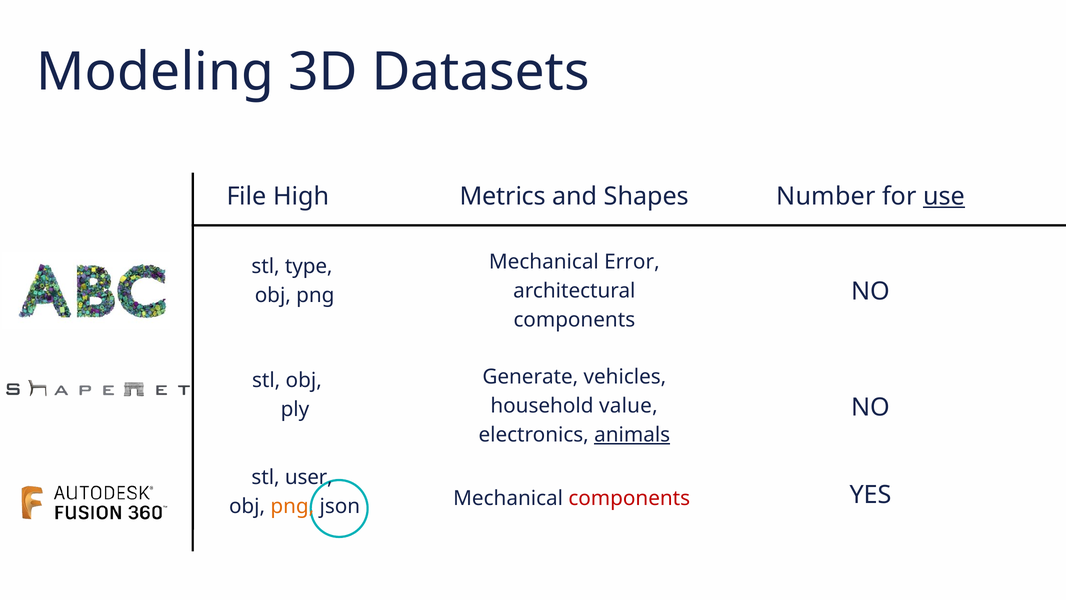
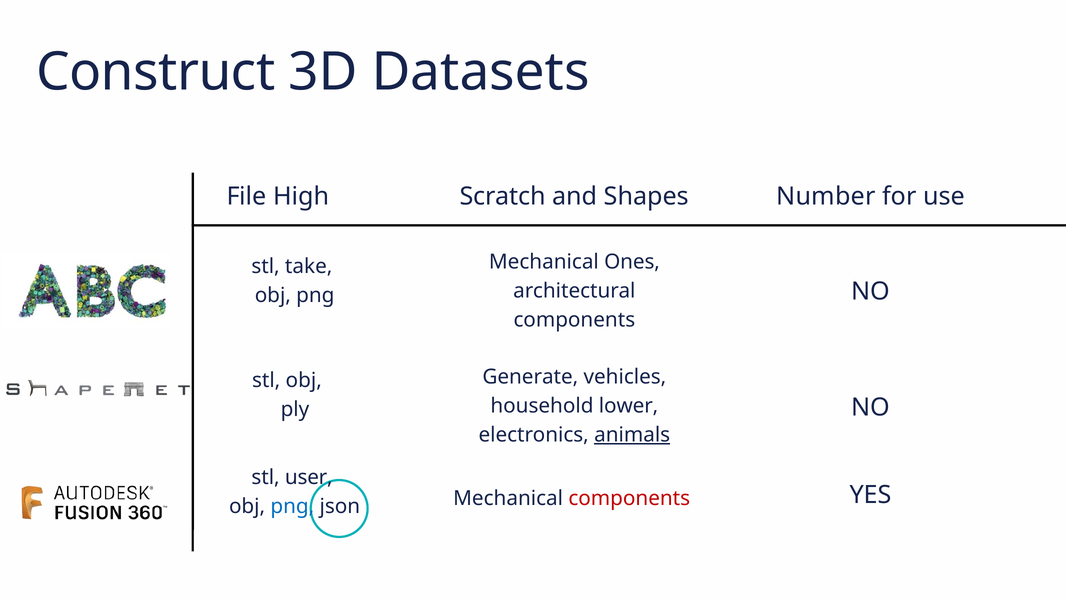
Modeling: Modeling -> Construct
Metrics: Metrics -> Scratch
use underline: present -> none
Error: Error -> Ones
type: type -> take
value: value -> lower
png at (292, 506) colour: orange -> blue
